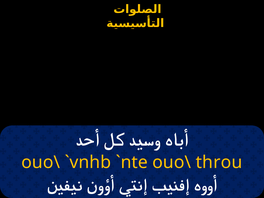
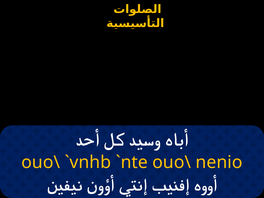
throu: throu -> nenio
